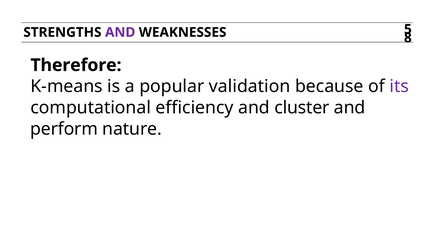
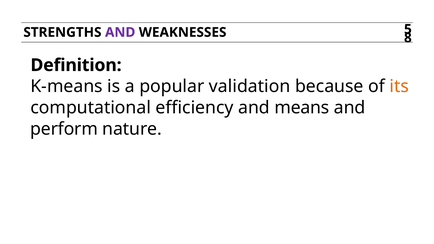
Therefore: Therefore -> Definition
its colour: purple -> orange
cluster: cluster -> means
